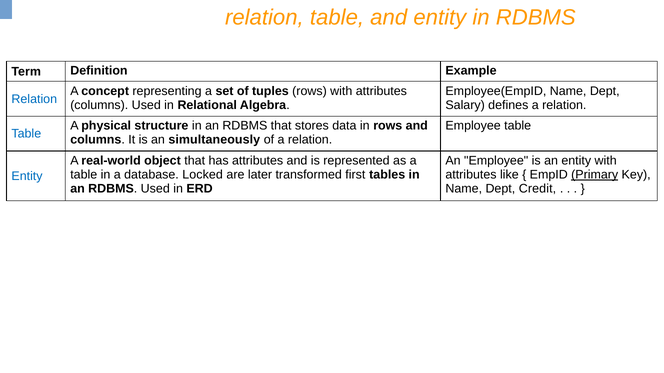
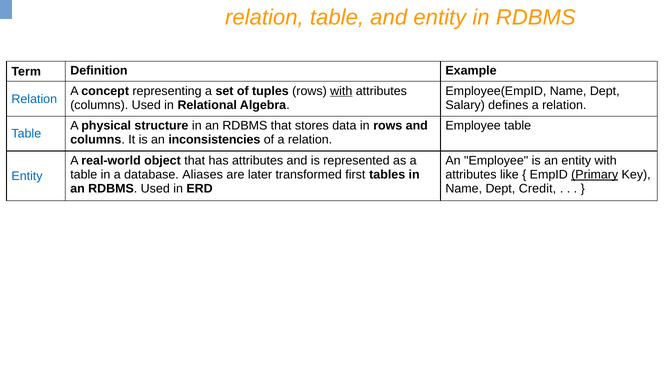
with at (341, 91) underline: none -> present
simultaneously: simultaneously -> inconsistencies
Locked: Locked -> Aliases
